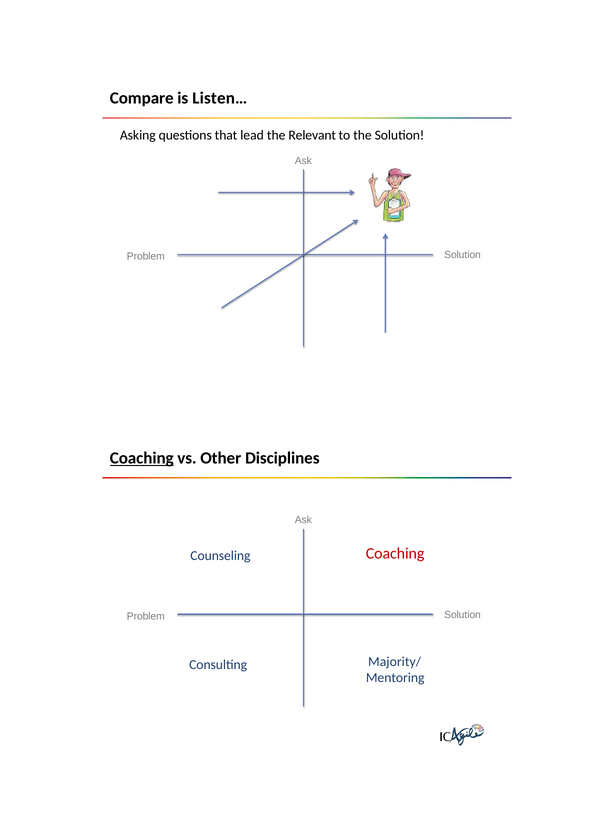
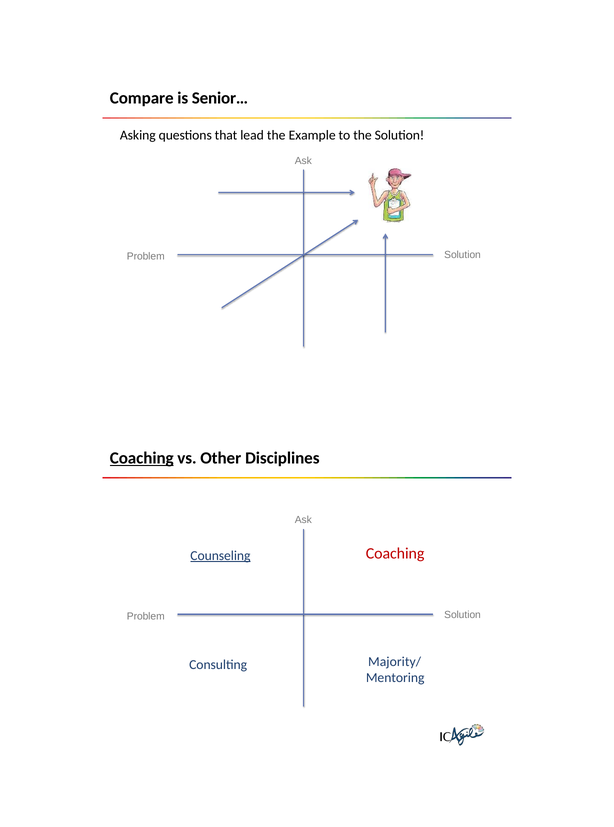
Listen…: Listen… -> Senior…
Relevant: Relevant -> Example
Counseling underline: none -> present
